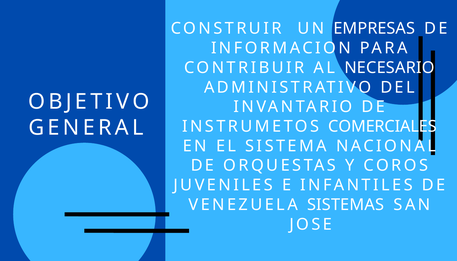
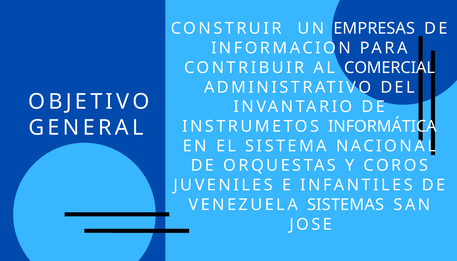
NECESARIO: NECESARIO -> COMERCIAL
COMERCIALES: COMERCIALES -> INFORMÁTICA
